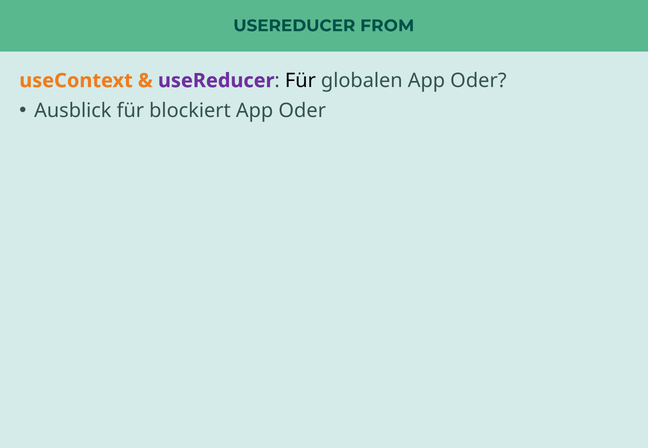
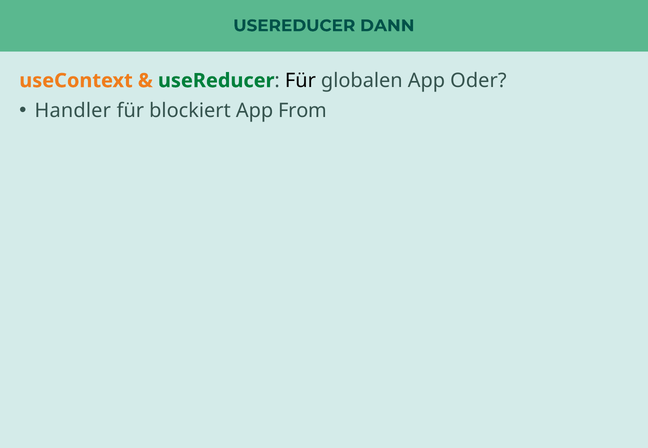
FROM: FROM -> DANN
useReducer at (216, 81) colour: purple -> green
Ausblick: Ausblick -> Handler
Oder at (302, 111): Oder -> From
